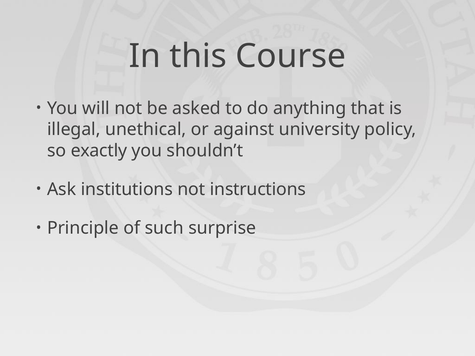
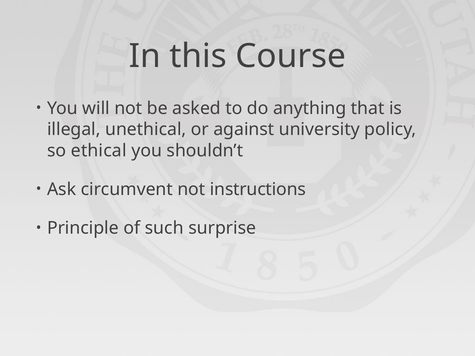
exactly: exactly -> ethical
institutions: institutions -> circumvent
